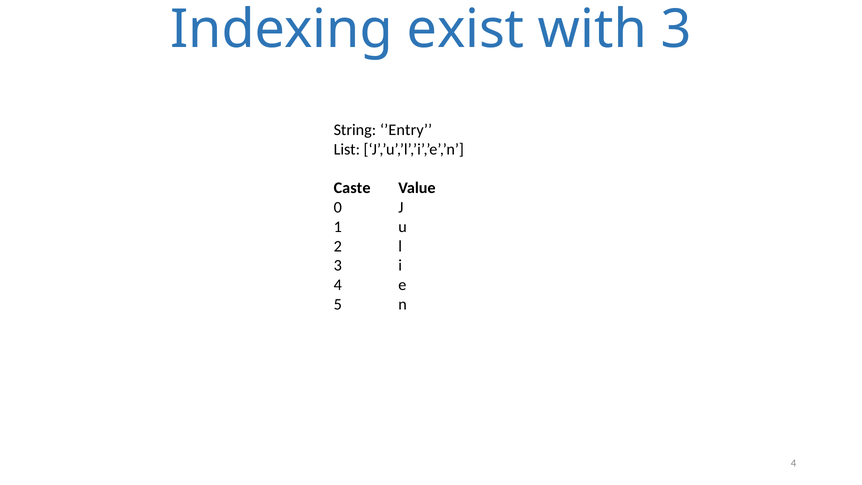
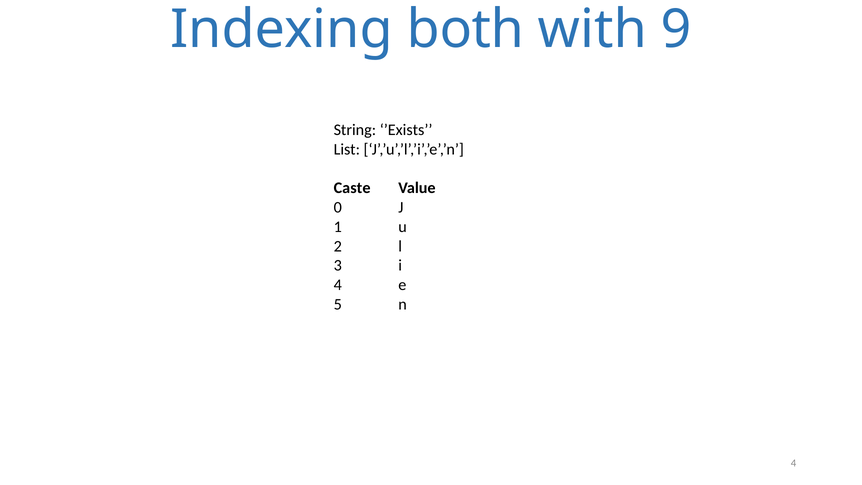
exist: exist -> both
with 3: 3 -> 9
’Entry: ’Entry -> ’Exists
